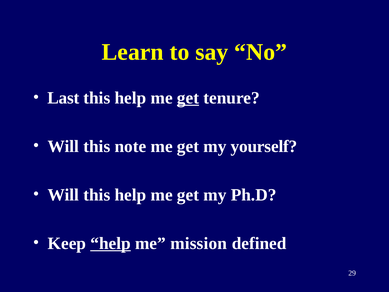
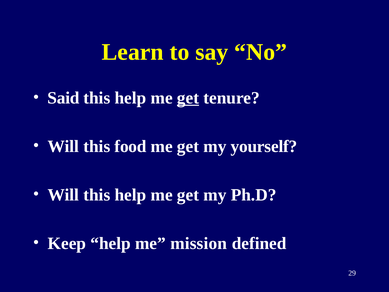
Last: Last -> Said
note: note -> food
help at (111, 243) underline: present -> none
